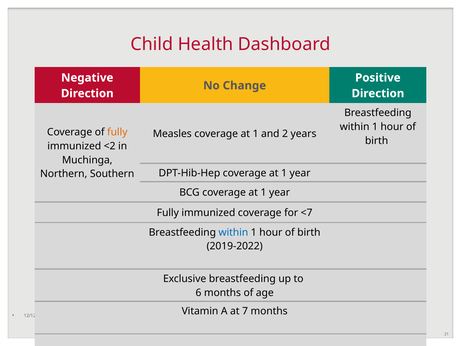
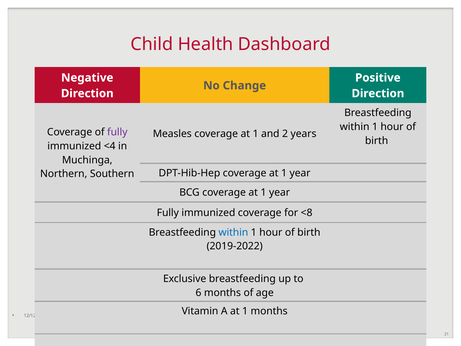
fully at (117, 132) colour: orange -> purple
<2: <2 -> <4
<7: <7 -> <8
A at 7: 7 -> 1
